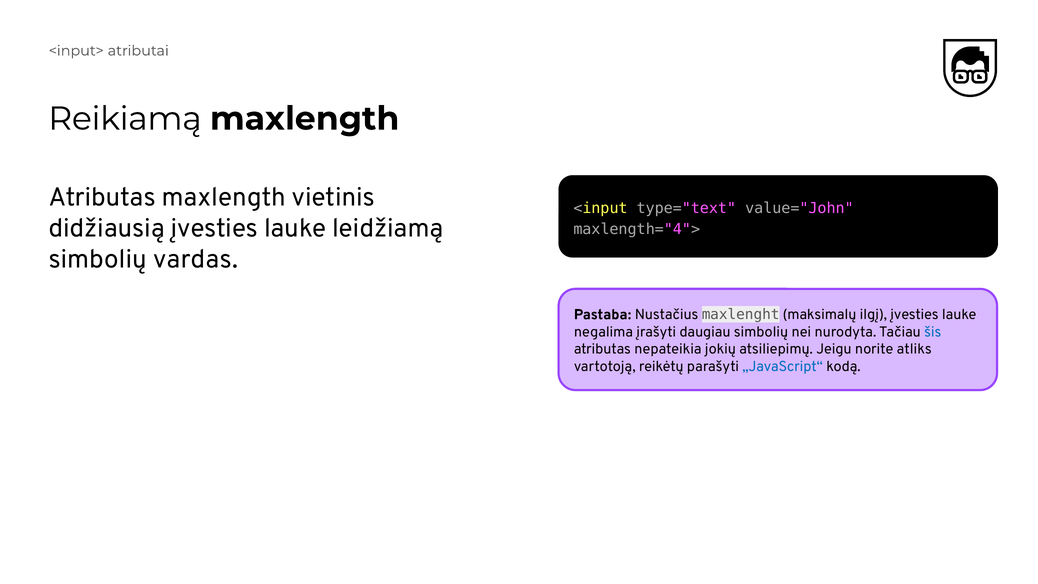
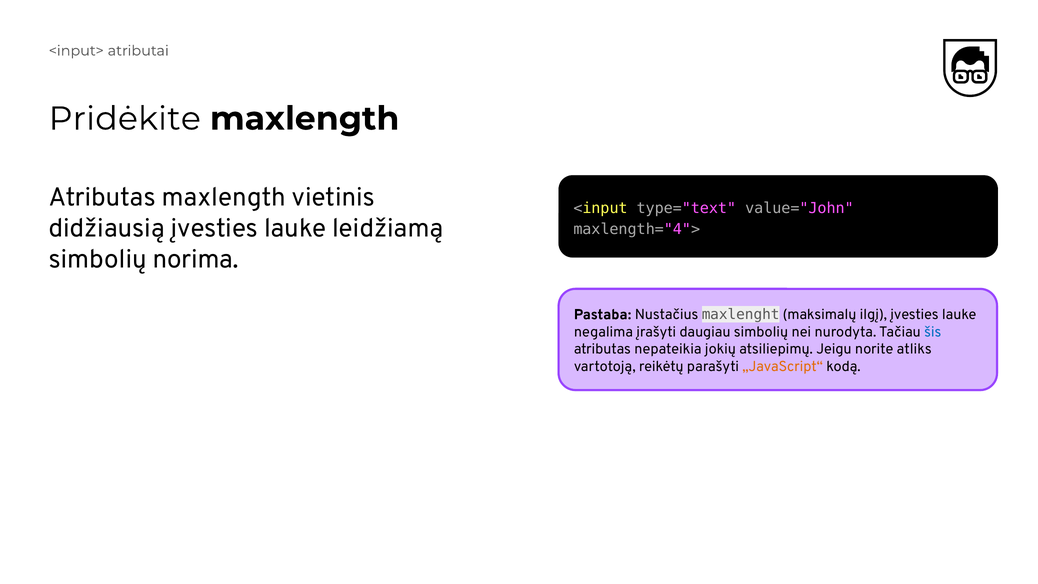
Reikiamą: Reikiamą -> Pridėkite
vardas: vardas -> norima
„JavaScript“ colour: blue -> orange
